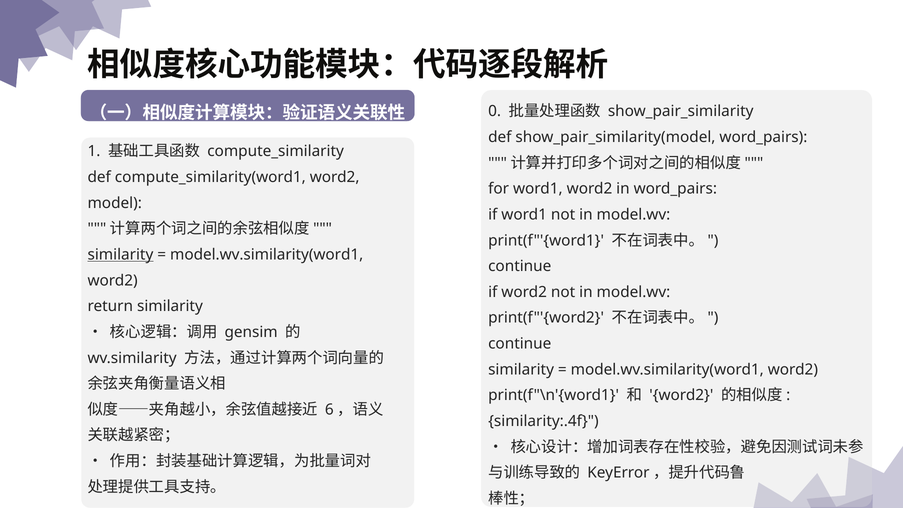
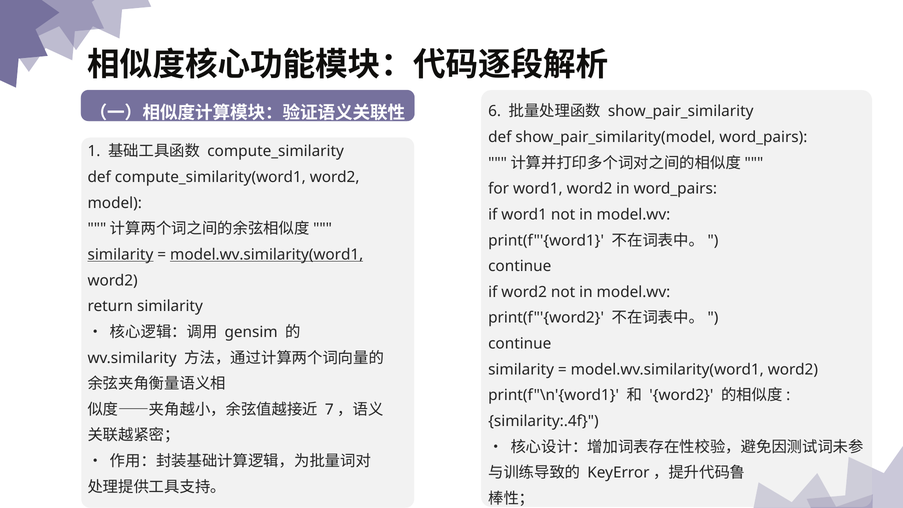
0: 0 -> 6
model.wv.similarity(word1 at (267, 255) underline: none -> present
6: 6 -> 7
